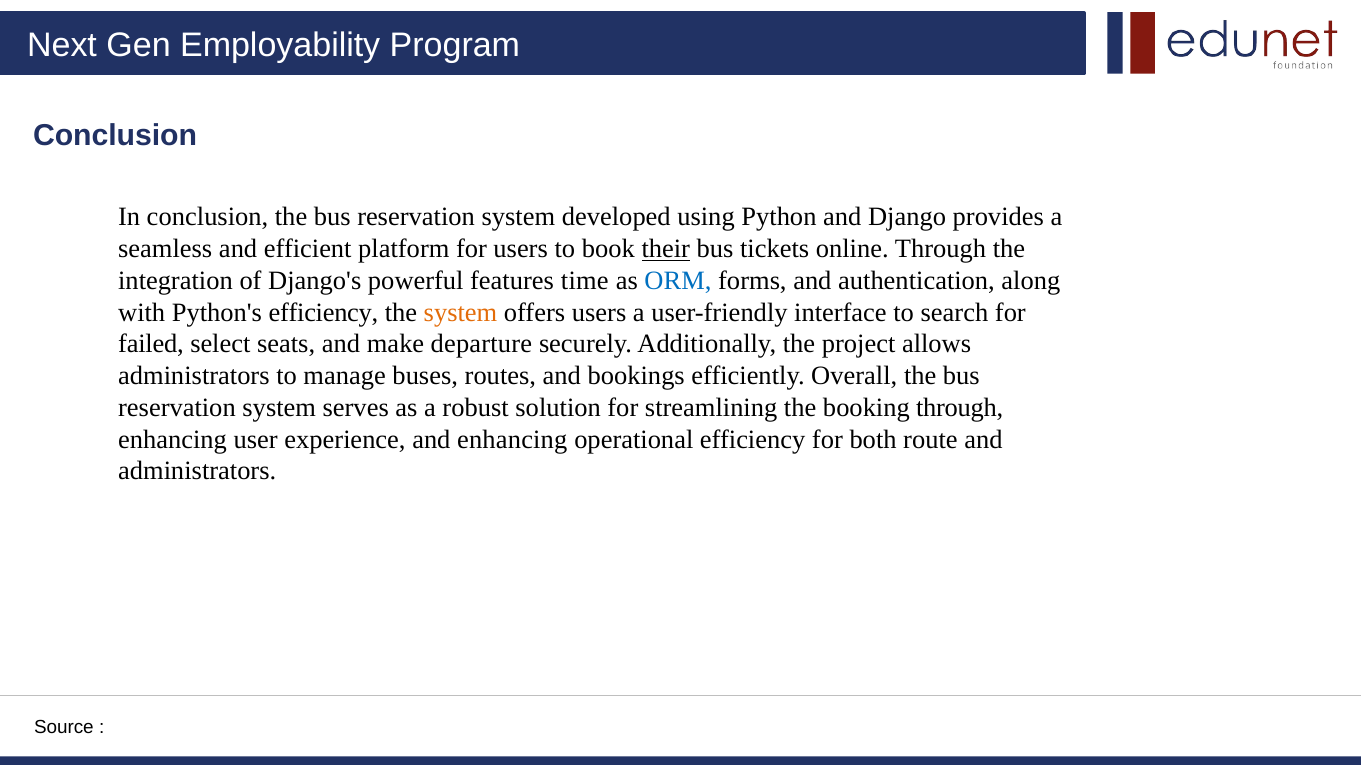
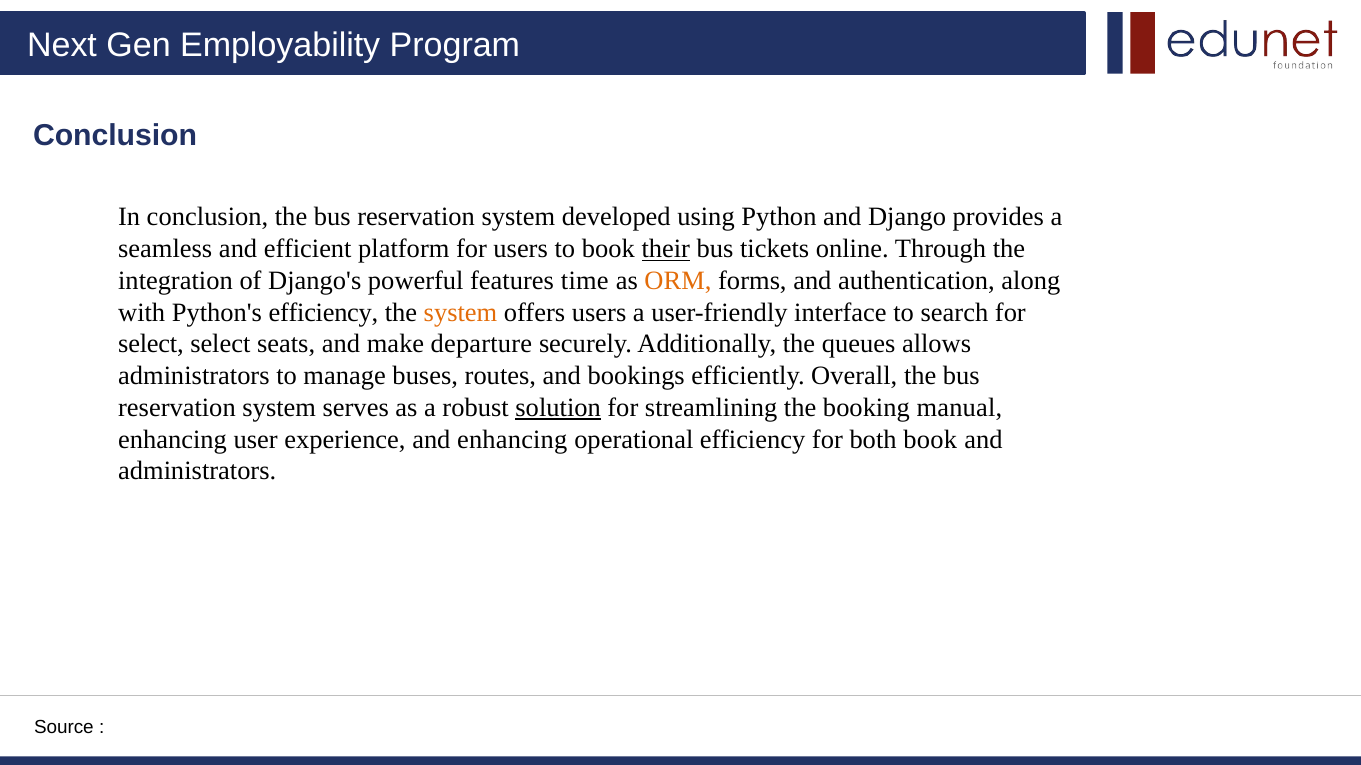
ORM colour: blue -> orange
failed at (151, 345): failed -> select
project: project -> queues
solution underline: none -> present
booking through: through -> manual
both route: route -> book
